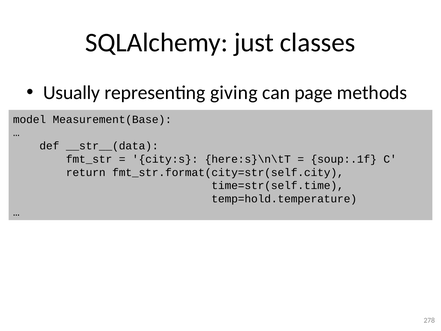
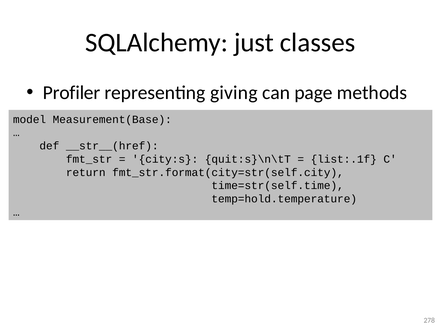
Usually: Usually -> Profiler
__str__(data: __str__(data -> __str__(href
here:s}\n\tT: here:s}\n\tT -> quit:s}\n\tT
soup:.1f: soup:.1f -> list:.1f
